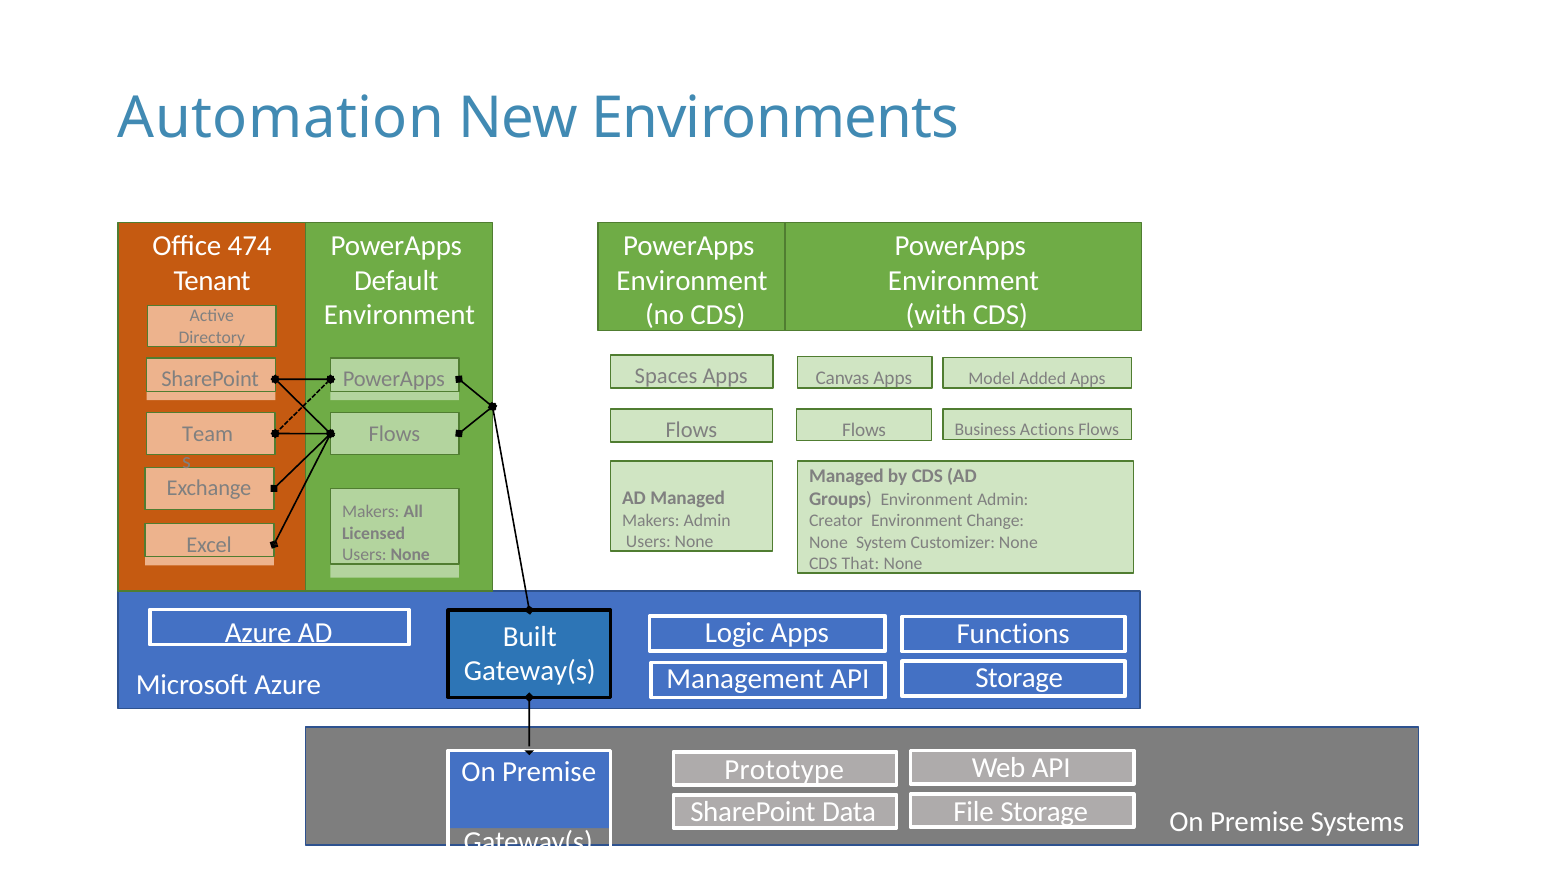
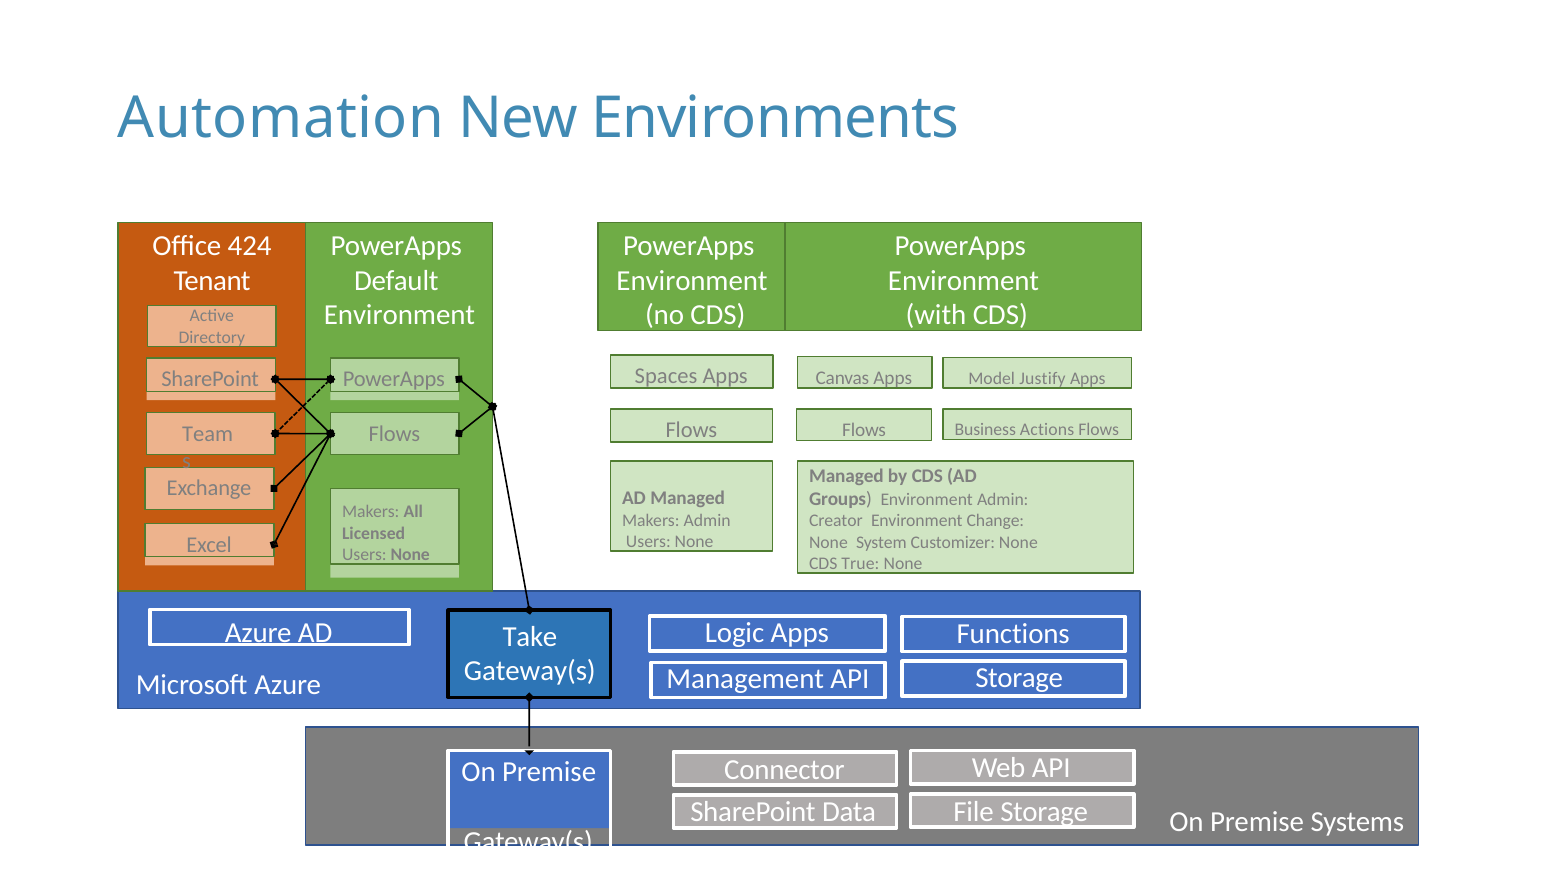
474: 474 -> 424
Added: Added -> Justify
That: That -> True
Built: Built -> Take
Prototype: Prototype -> Connector
